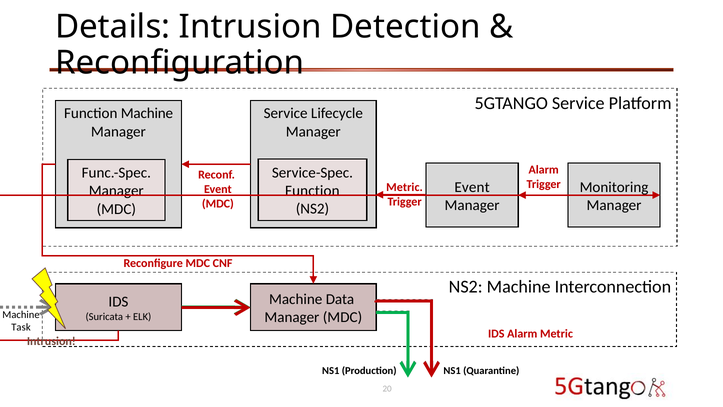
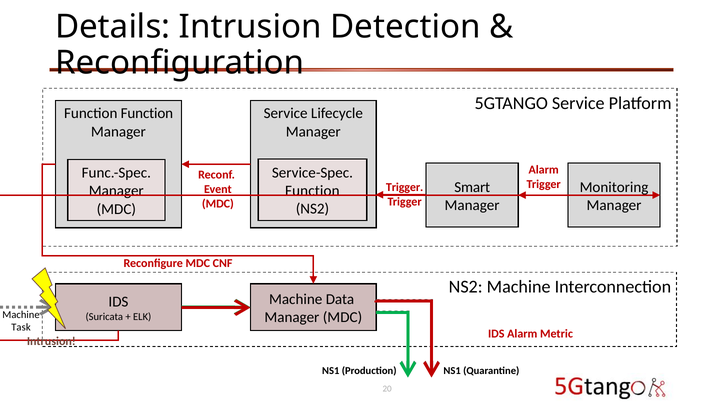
Function Machine: Machine -> Function
Event at (472, 187): Event -> Smart
Metric at (405, 187): Metric -> Trigger
